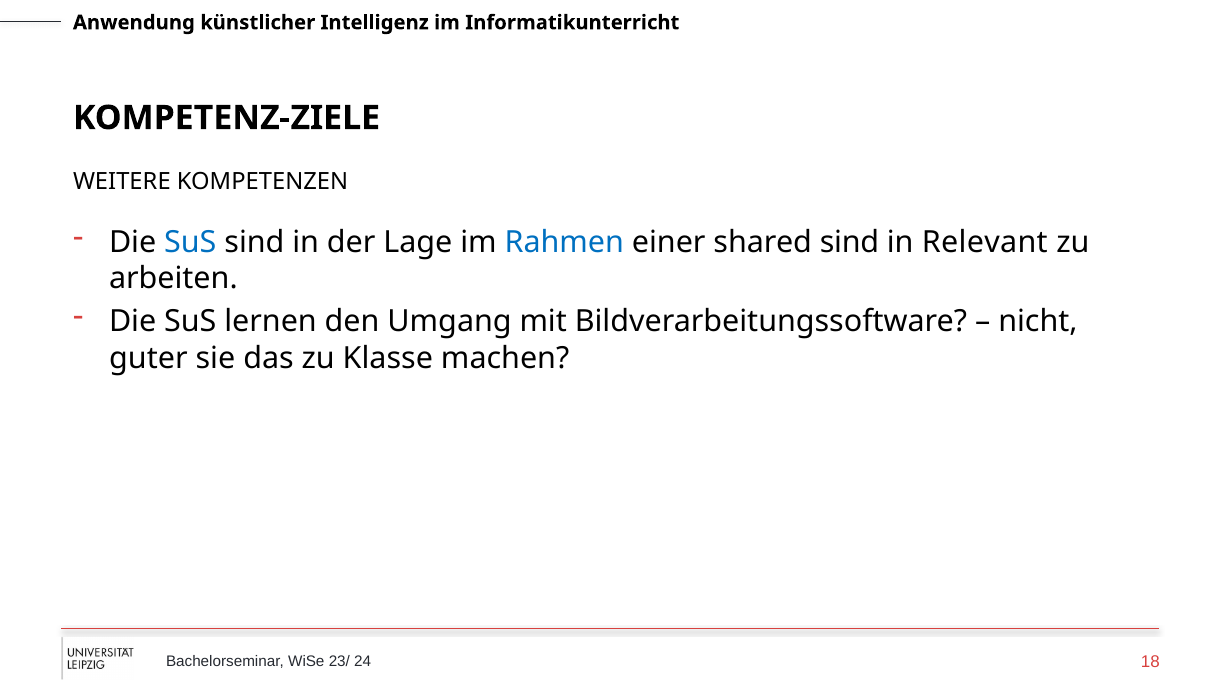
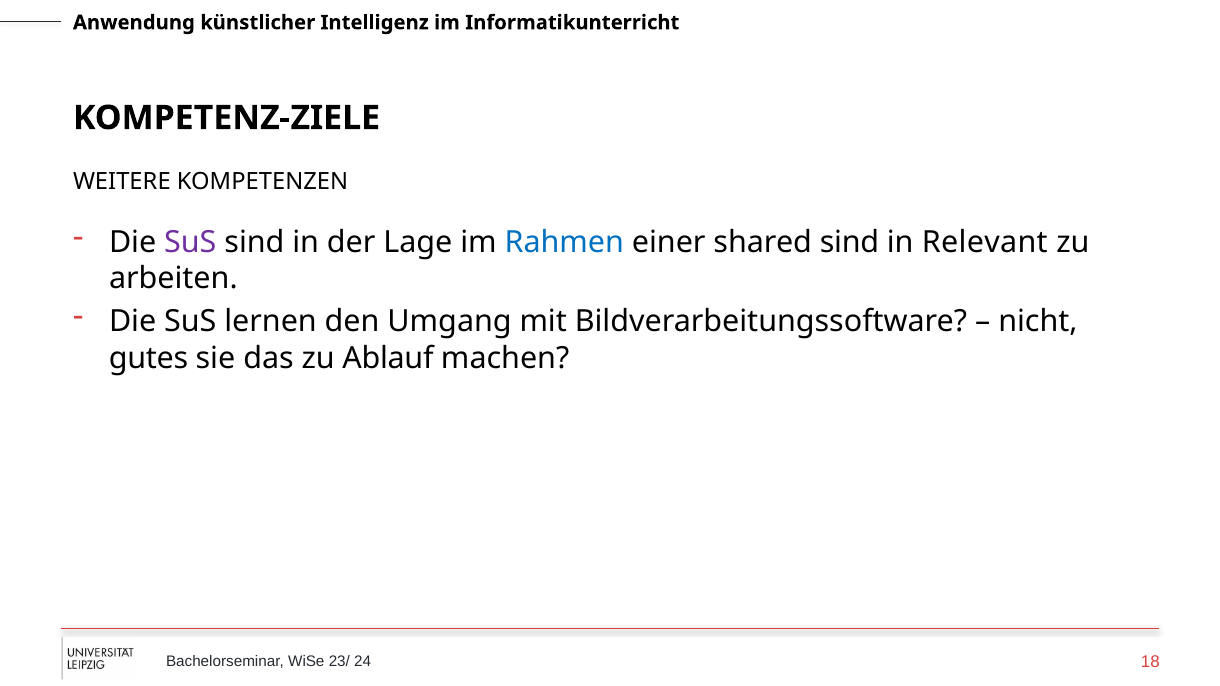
SuS at (190, 242) colour: blue -> purple
guter: guter -> gutes
Klasse: Klasse -> Ablauf
